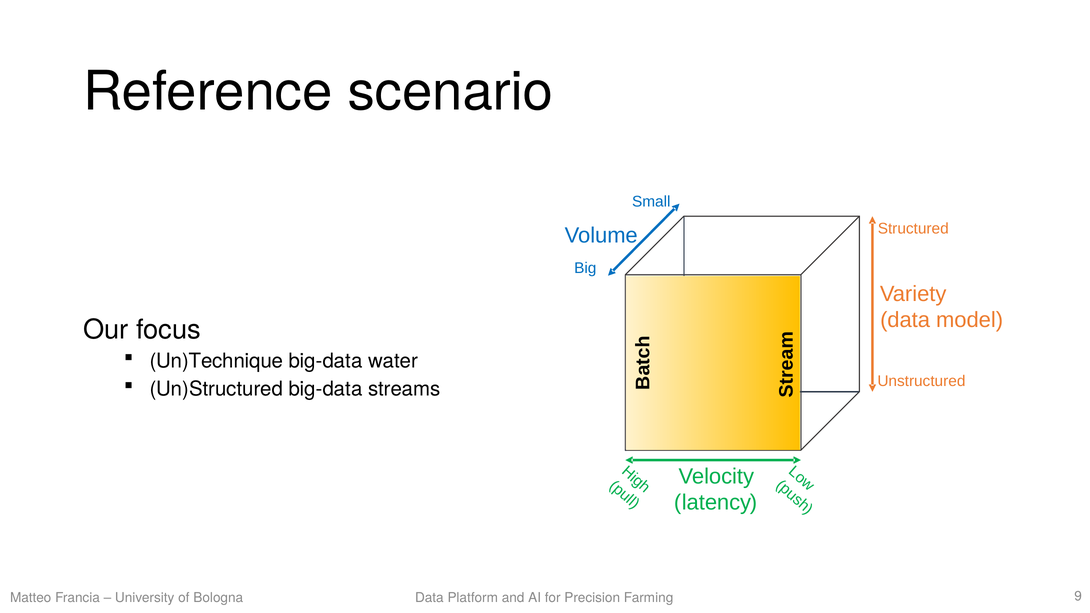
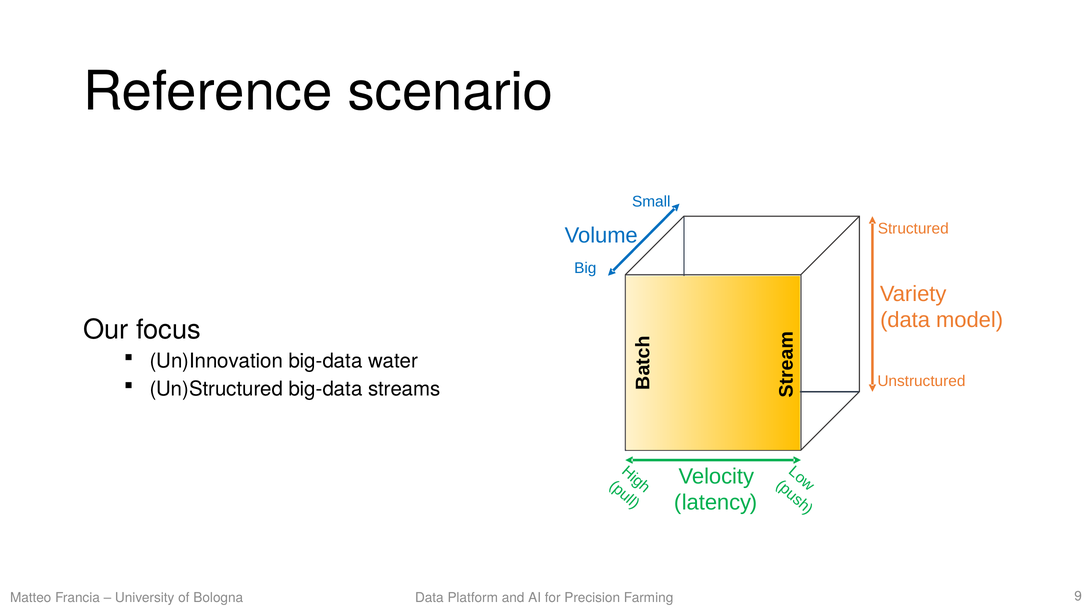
Un)Technique: Un)Technique -> Un)Innovation
